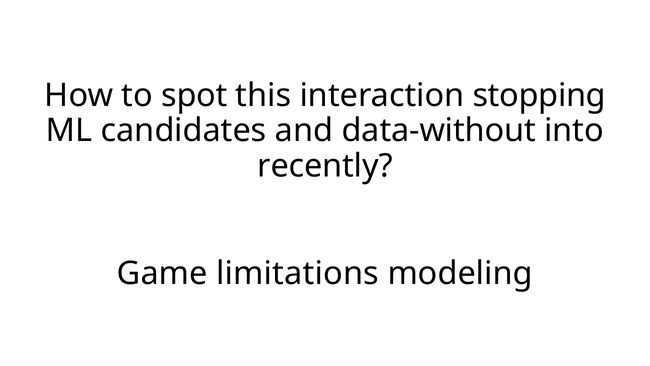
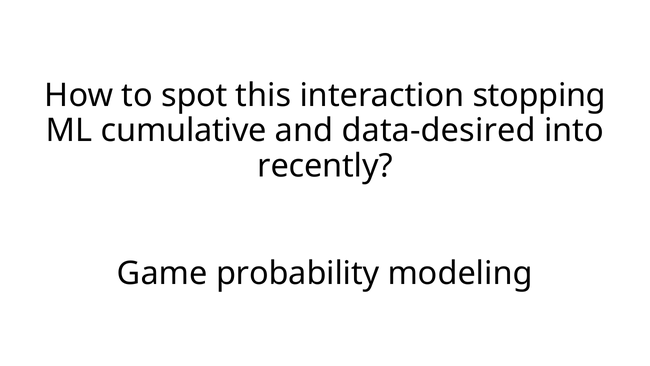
candidates: candidates -> cumulative
data-without: data-without -> data-desired
limitations: limitations -> probability
